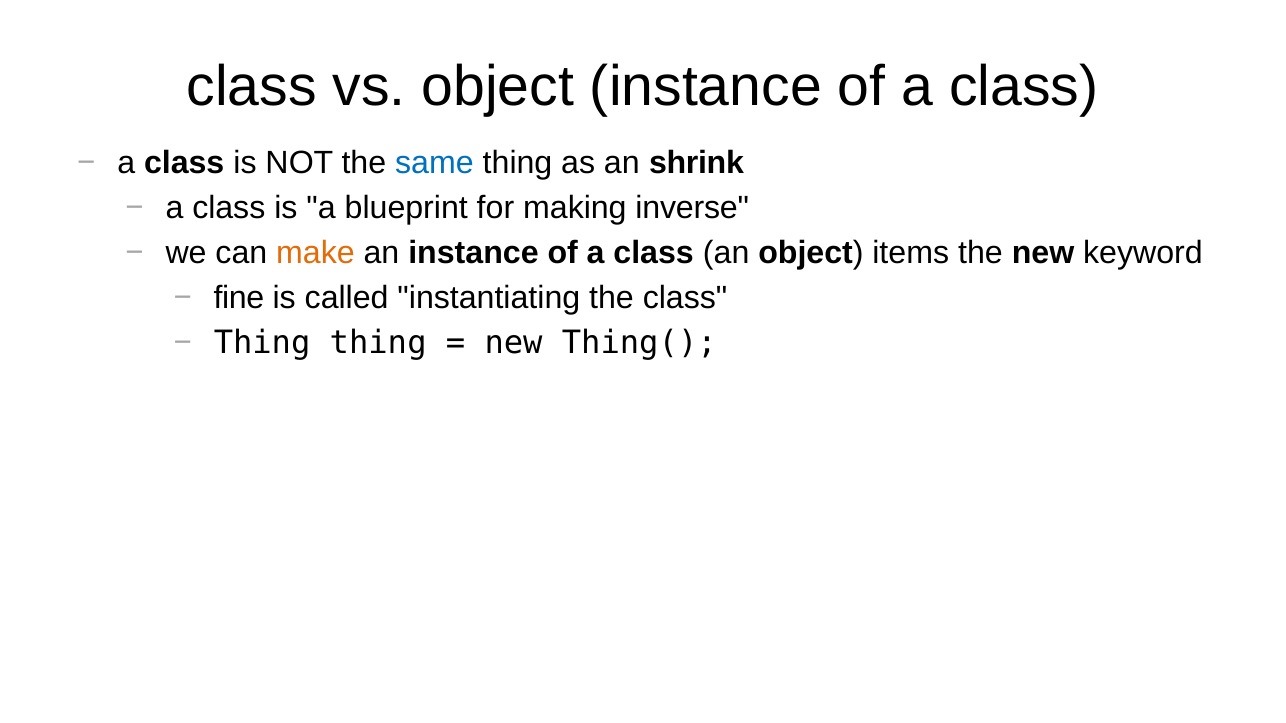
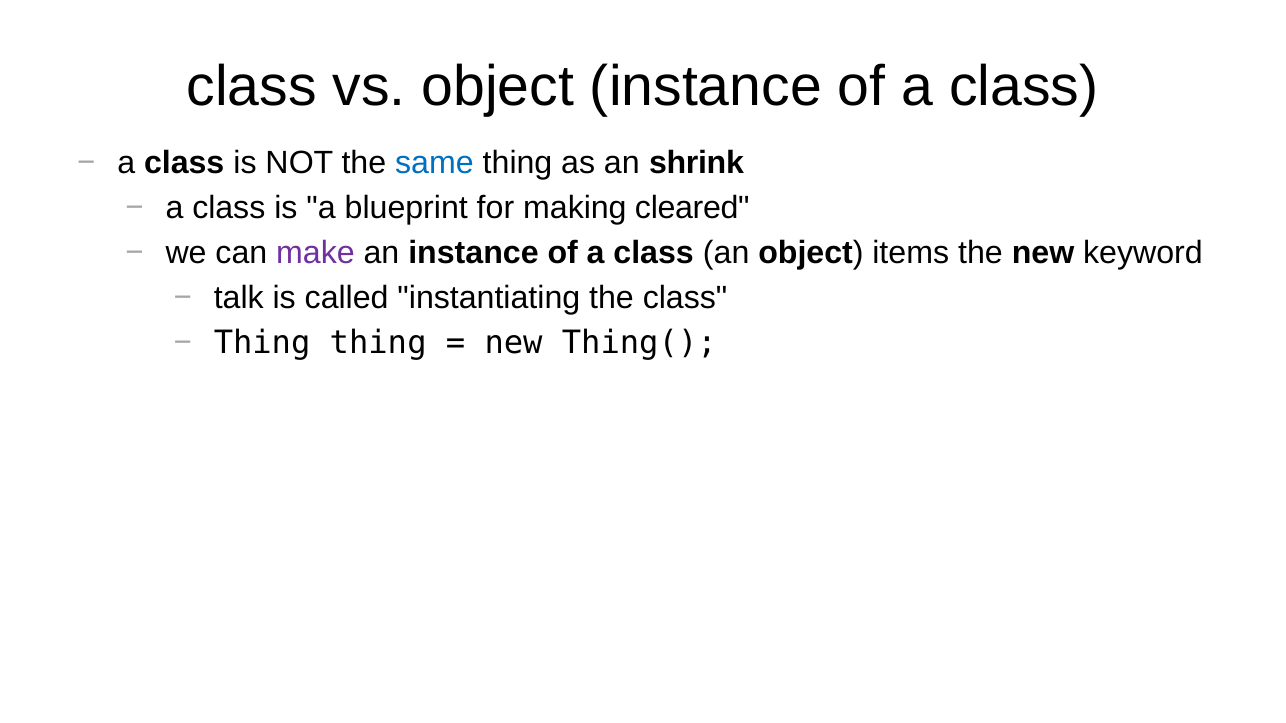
inverse: inverse -> cleared
make colour: orange -> purple
fine: fine -> talk
